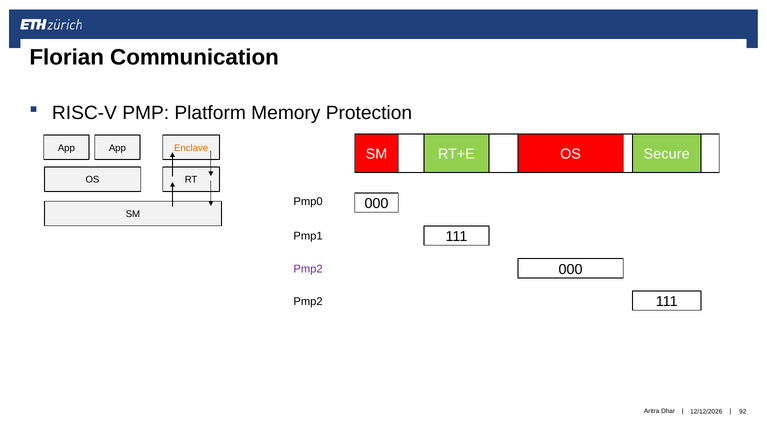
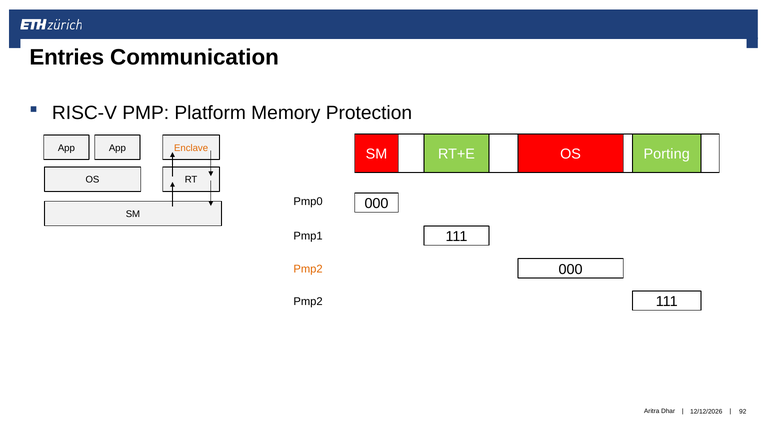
Florian: Florian -> Entries
Secure: Secure -> Porting
Pmp2 at (308, 269) colour: purple -> orange
